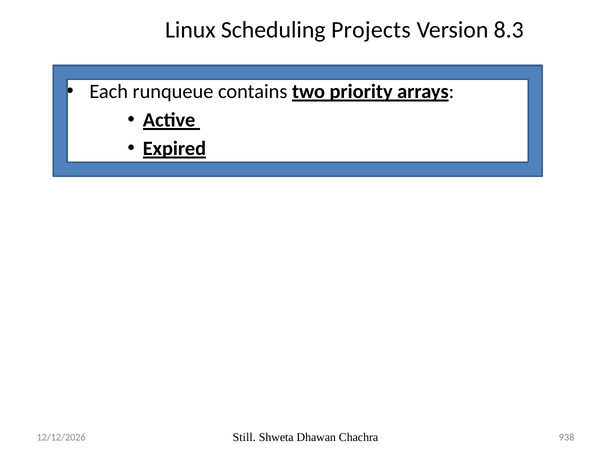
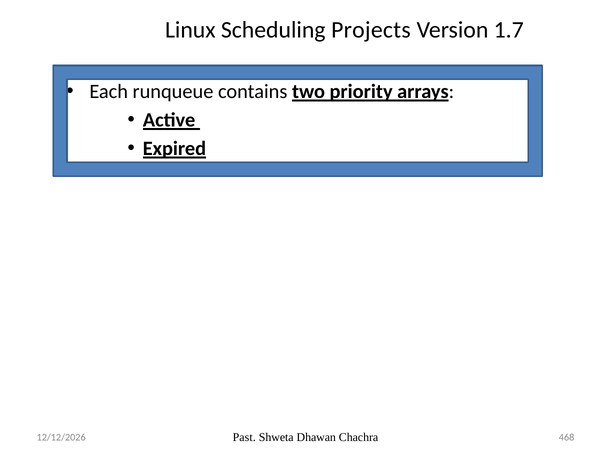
8.3: 8.3 -> 1.7
Still: Still -> Past
938: 938 -> 468
